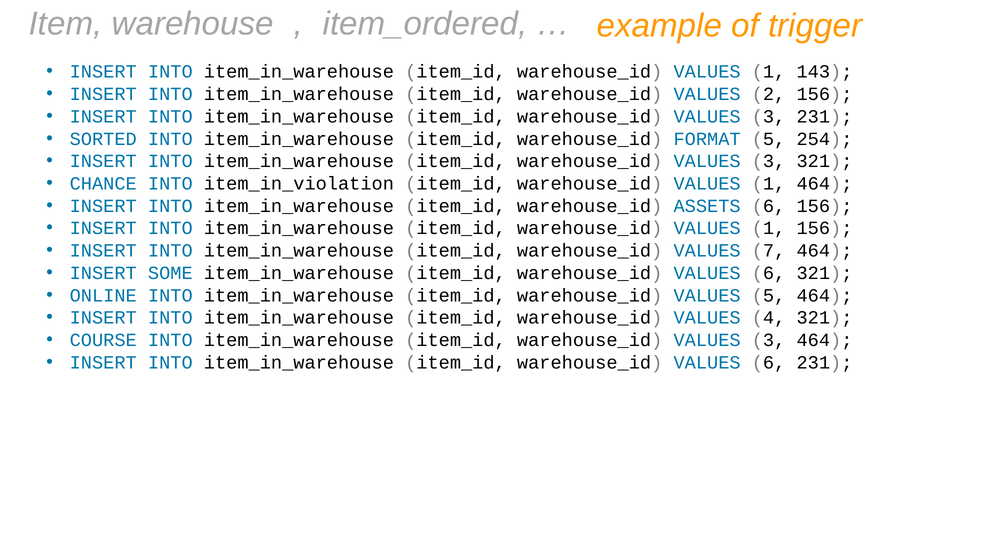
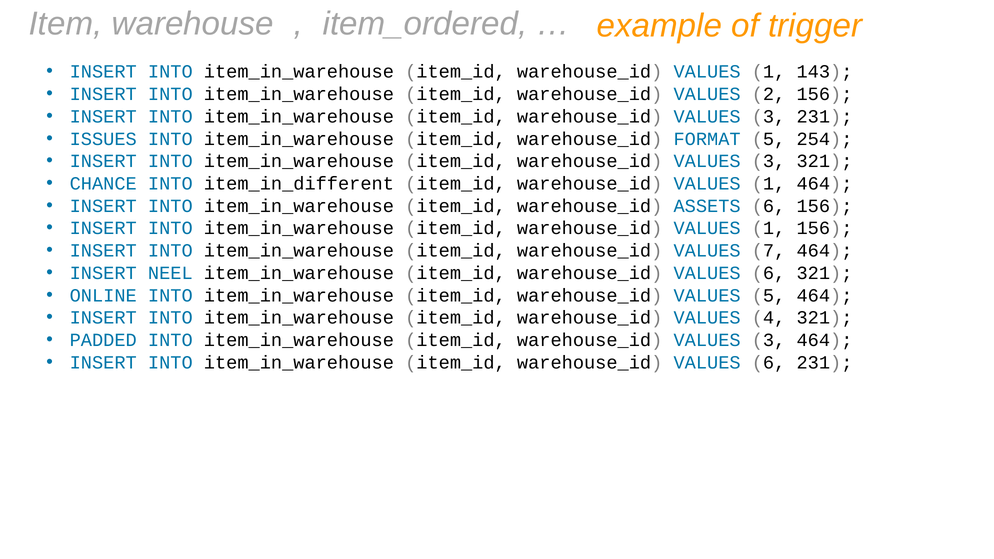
SORTED: SORTED -> ISSUES
item_in_violation: item_in_violation -> item_in_different
SOME: SOME -> NEEL
COURSE: COURSE -> PADDED
